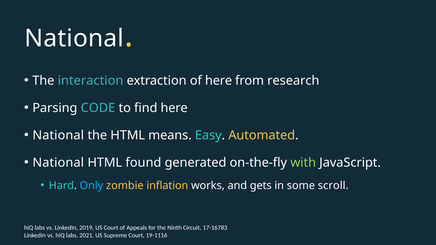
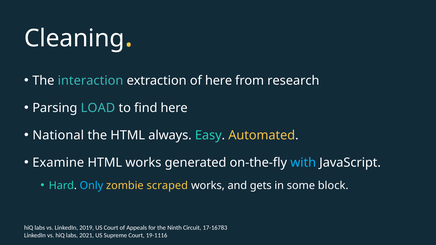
National at (74, 38): National -> Cleaning
CODE: CODE -> LOAD
means: means -> always
National at (58, 163): National -> Examine
HTML found: found -> works
with colour: light green -> light blue
inflation: inflation -> scraped
scroll: scroll -> block
